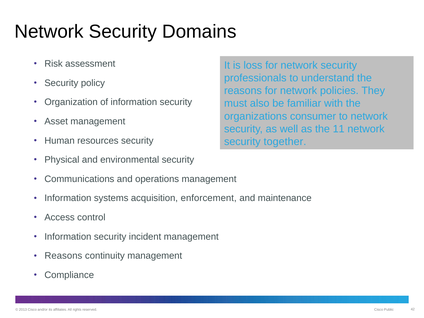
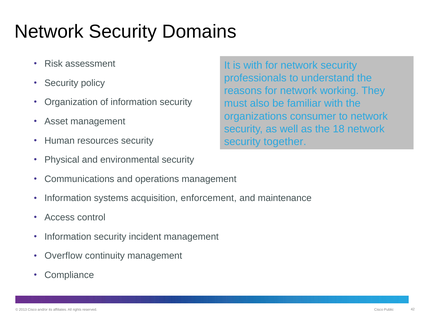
is loss: loss -> with
policies: policies -> working
11: 11 -> 18
Reasons at (63, 256): Reasons -> Overflow
